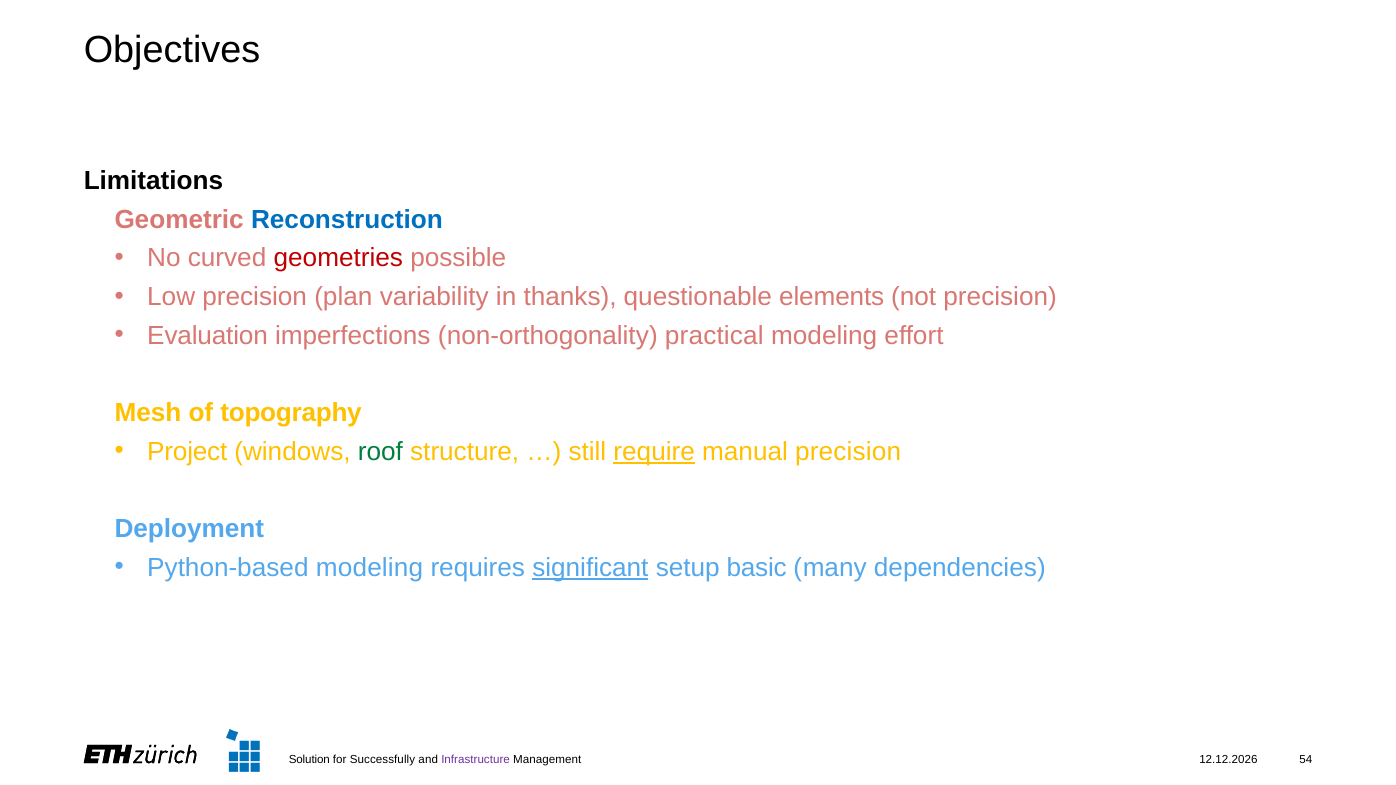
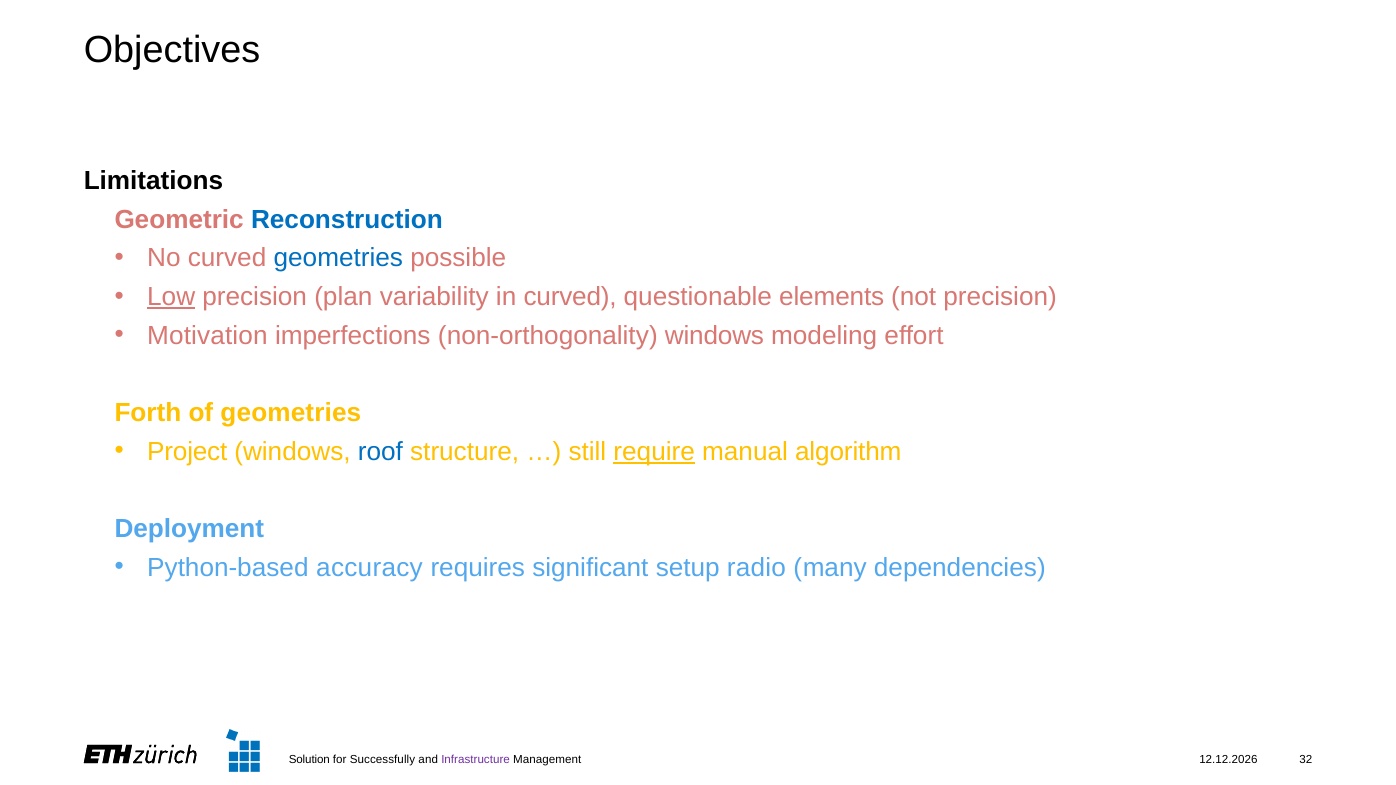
geometries at (338, 258) colour: red -> blue
Low underline: none -> present
in thanks: thanks -> curved
Evaluation: Evaluation -> Motivation
non-orthogonality practical: practical -> windows
Mesh: Mesh -> Forth
of topography: topography -> geometries
roof colour: green -> blue
manual precision: precision -> algorithm
Python-based modeling: modeling -> accuracy
significant underline: present -> none
basic: basic -> radio
54: 54 -> 32
